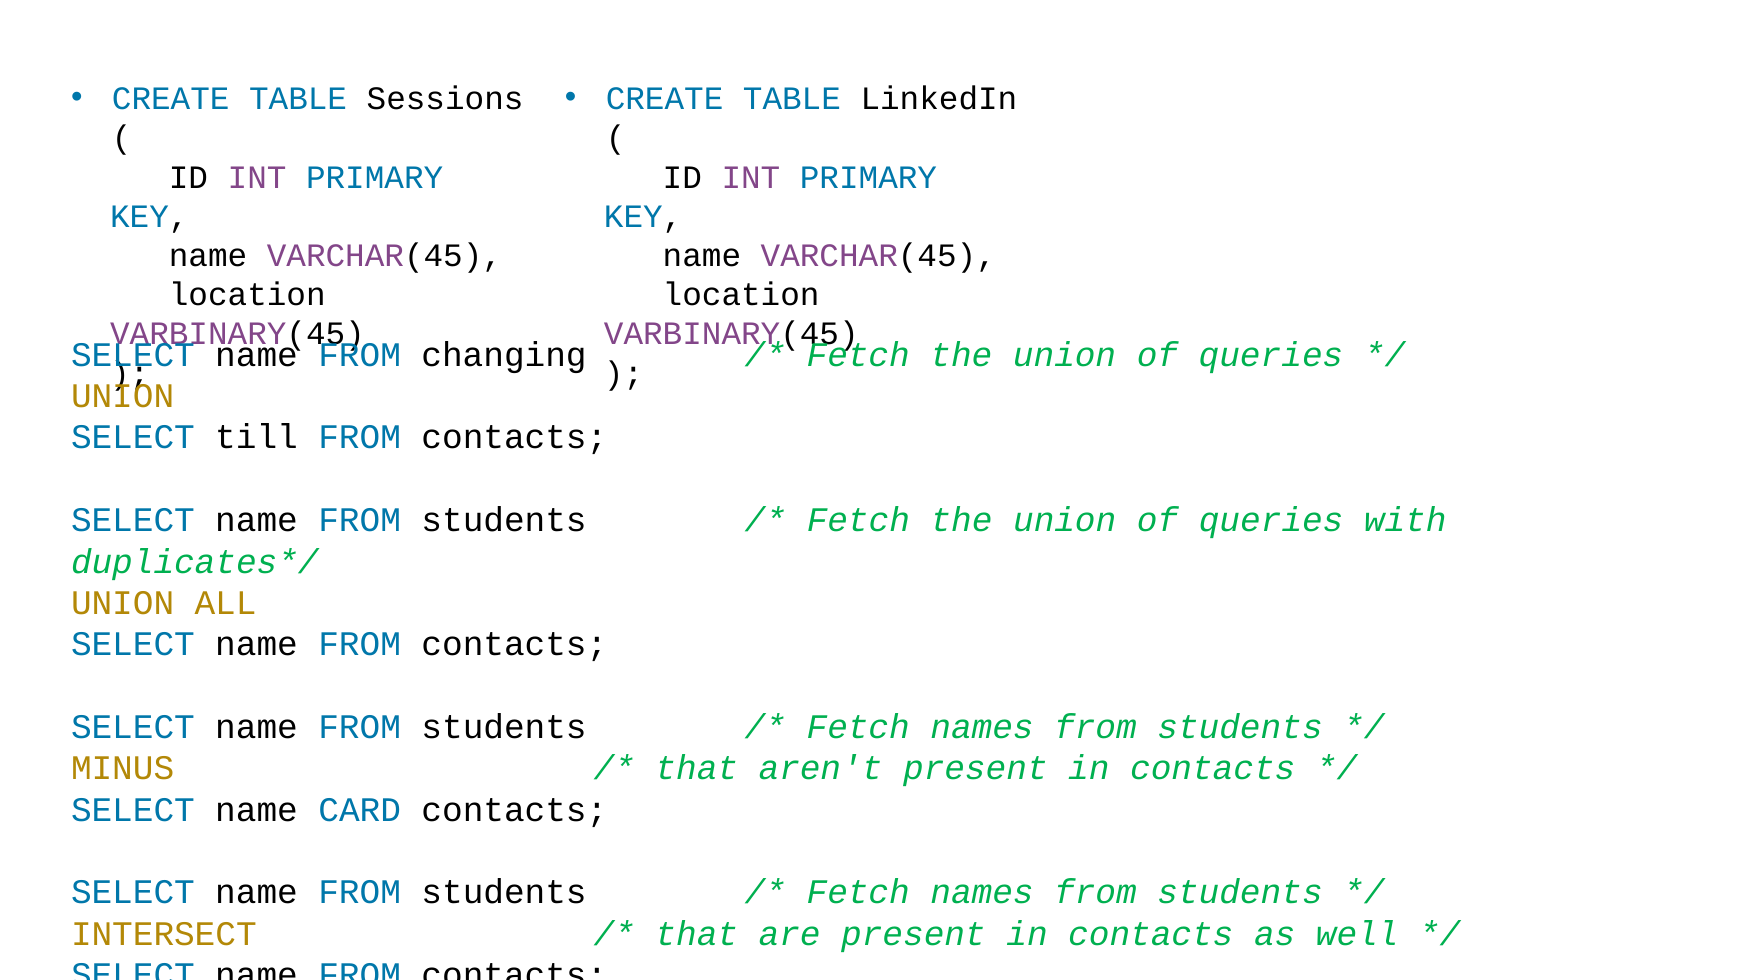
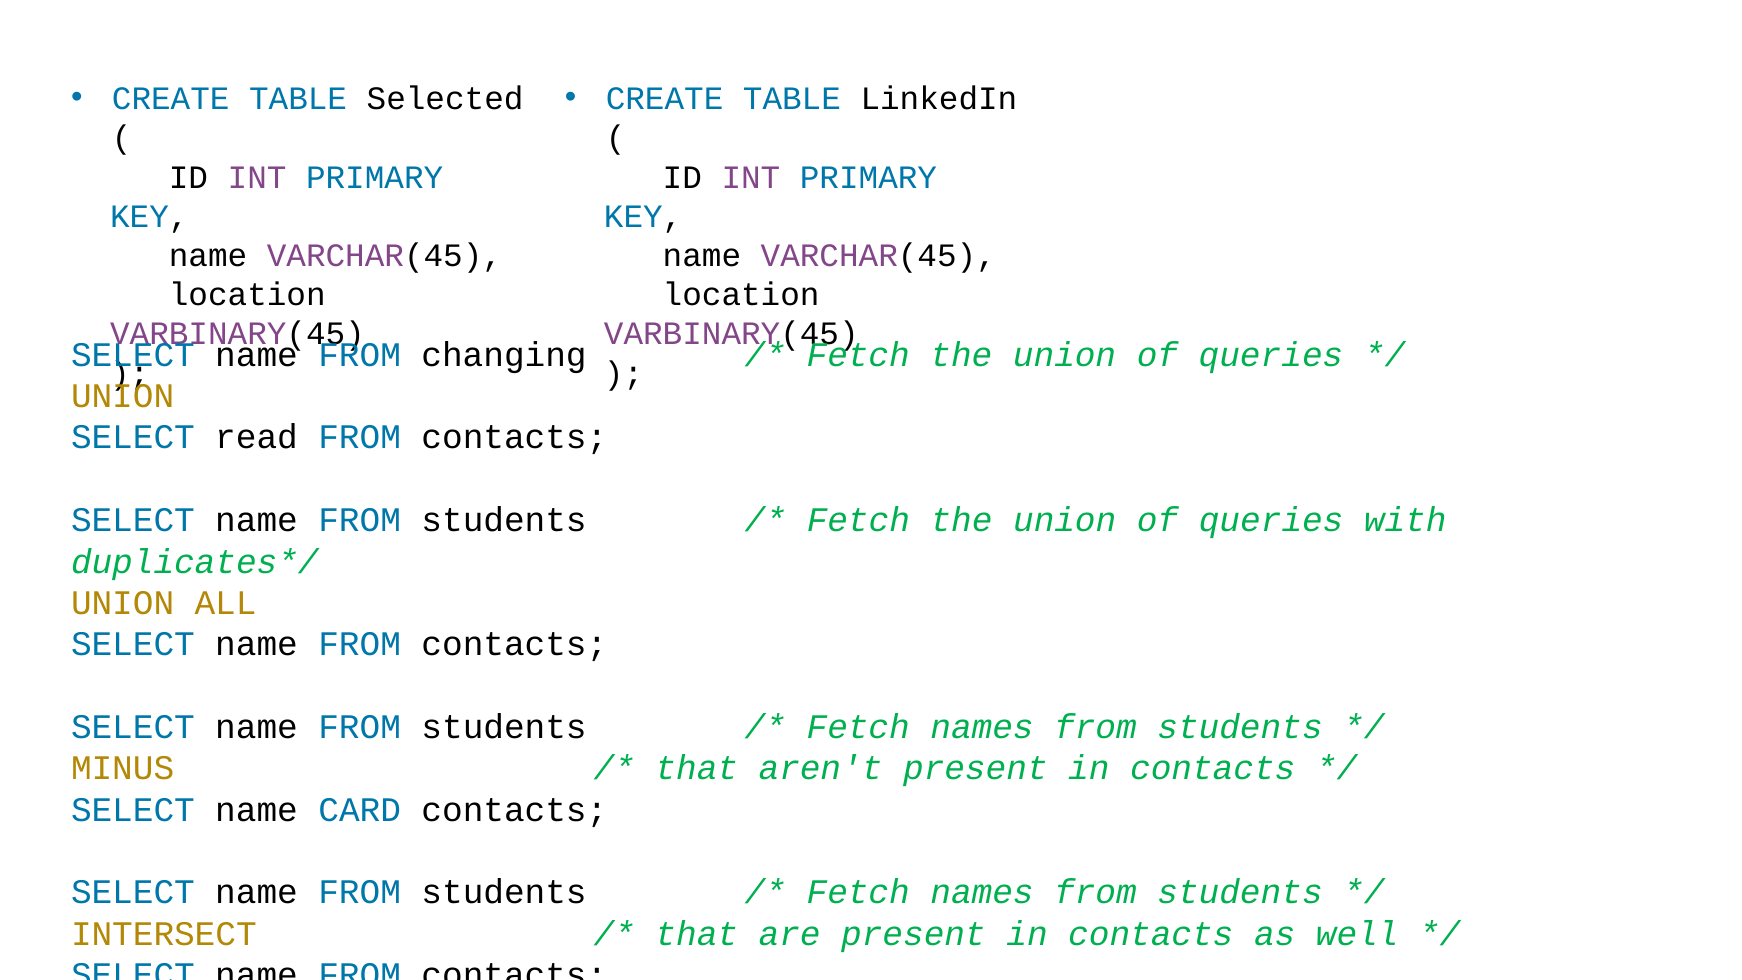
Sessions: Sessions -> Selected
till: till -> read
